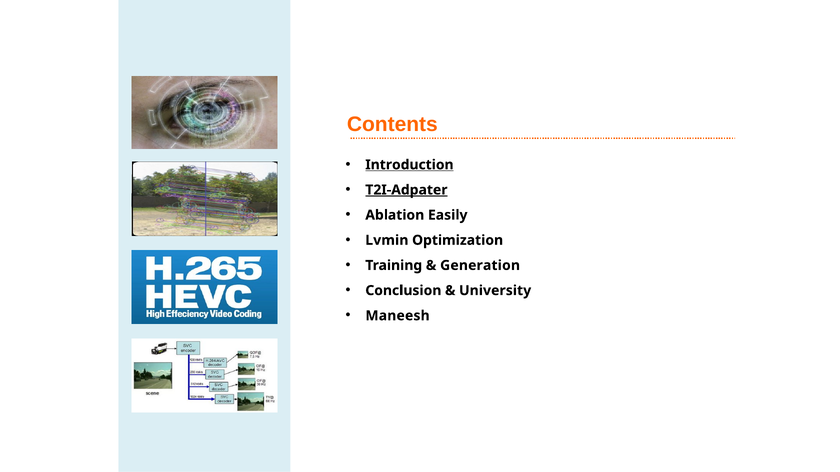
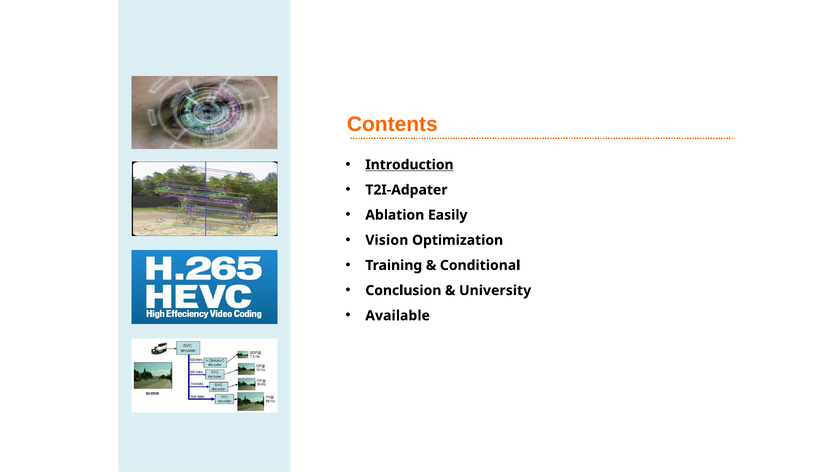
T2I-Adpater underline: present -> none
Lvmin: Lvmin -> Vision
Generation: Generation -> Conditional
Maneesh: Maneesh -> Available
